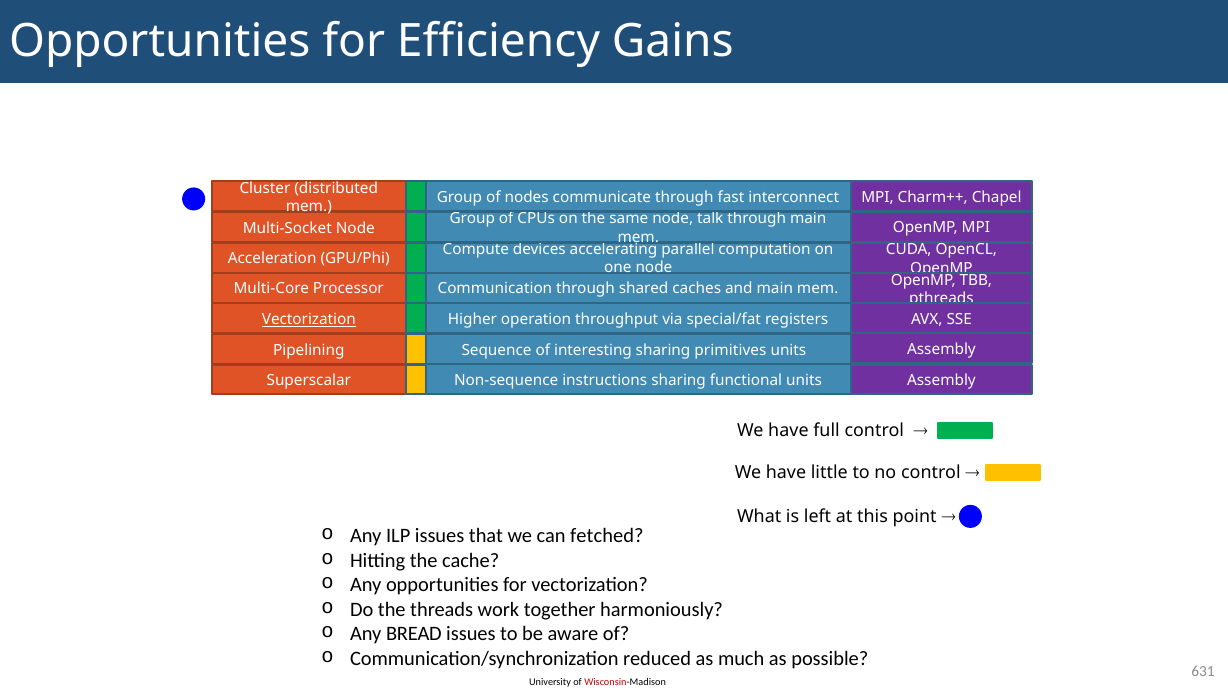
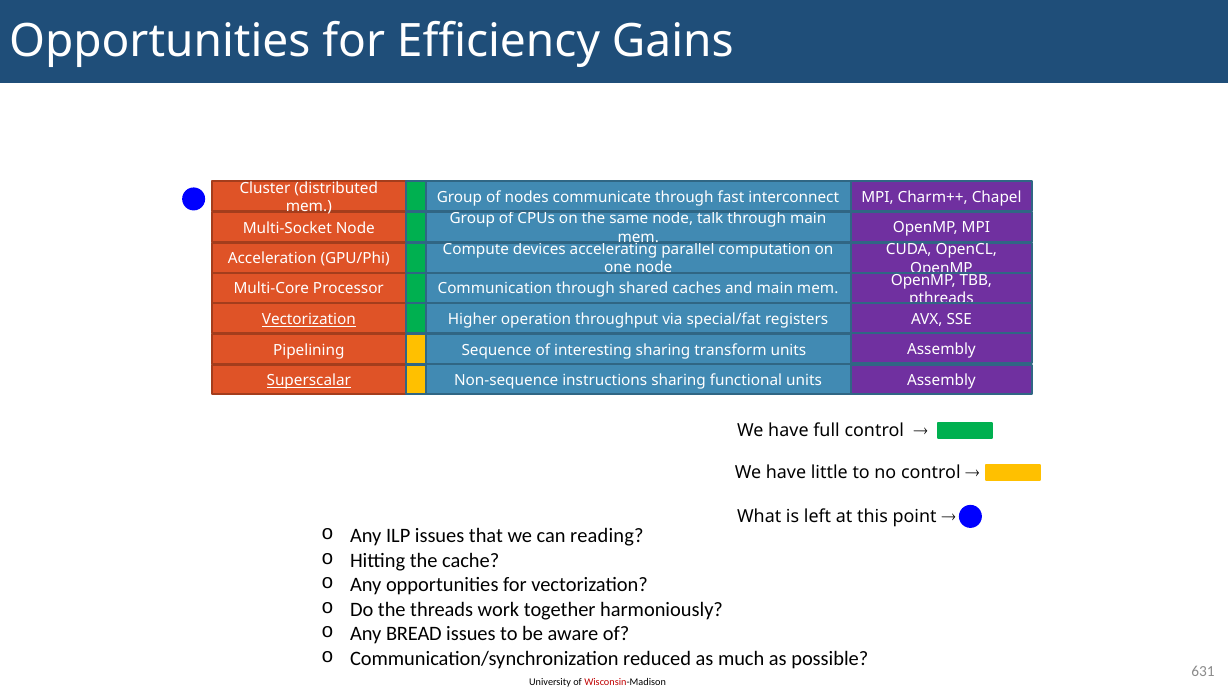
primitives: primitives -> transform
Superscalar underline: none -> present
fetched: fetched -> reading
